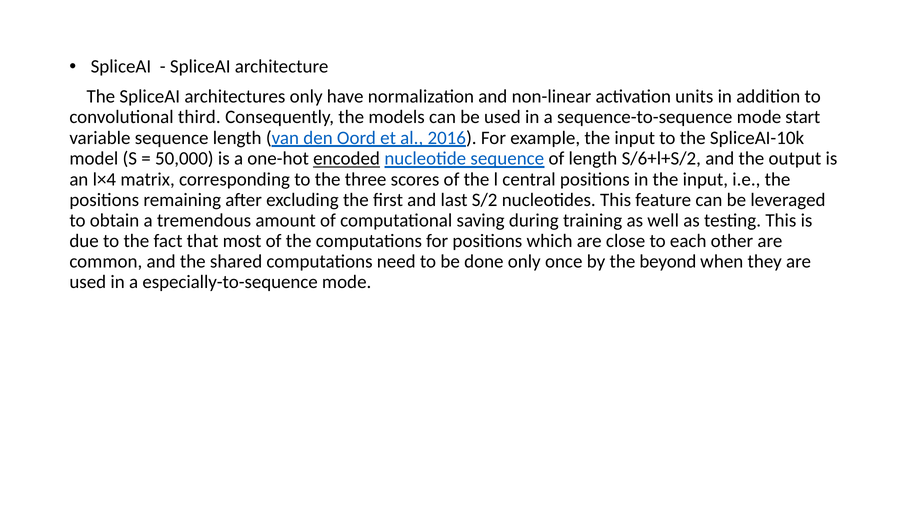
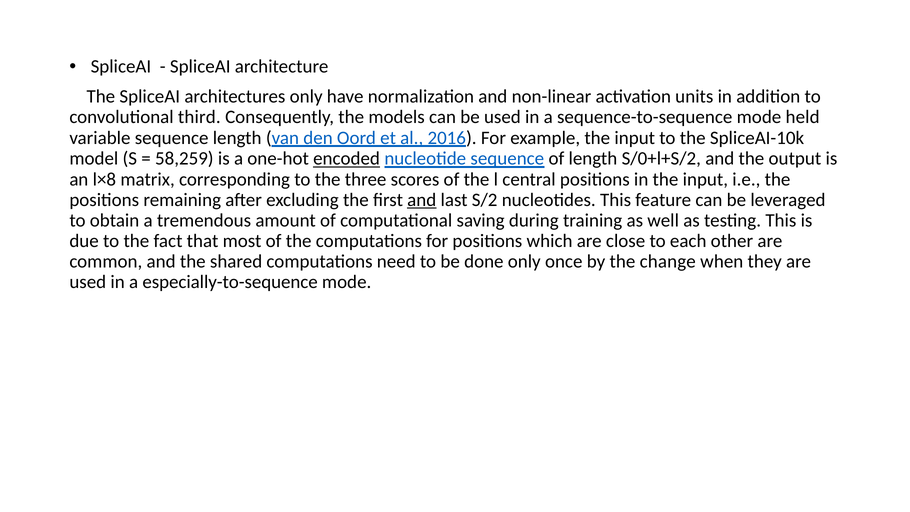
start: start -> held
50,000: 50,000 -> 58,259
S/6+l+S/2: S/6+l+S/2 -> S/0+l+S/2
l×4: l×4 -> l×8
and at (422, 200) underline: none -> present
beyond: beyond -> change
